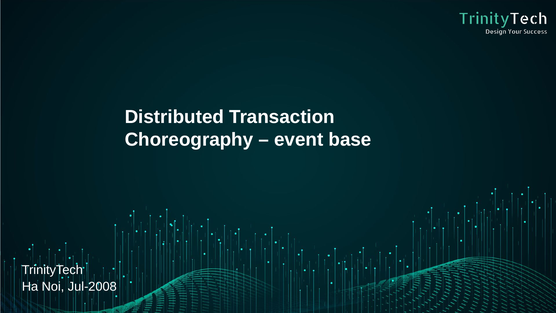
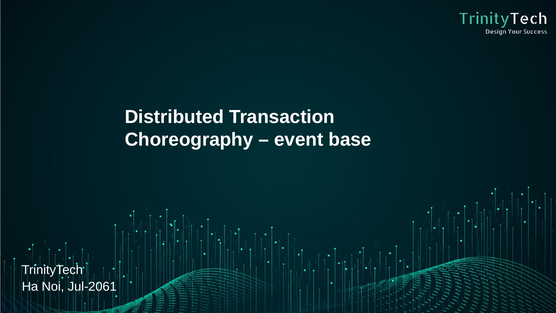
Jul-2008: Jul-2008 -> Jul-2061
